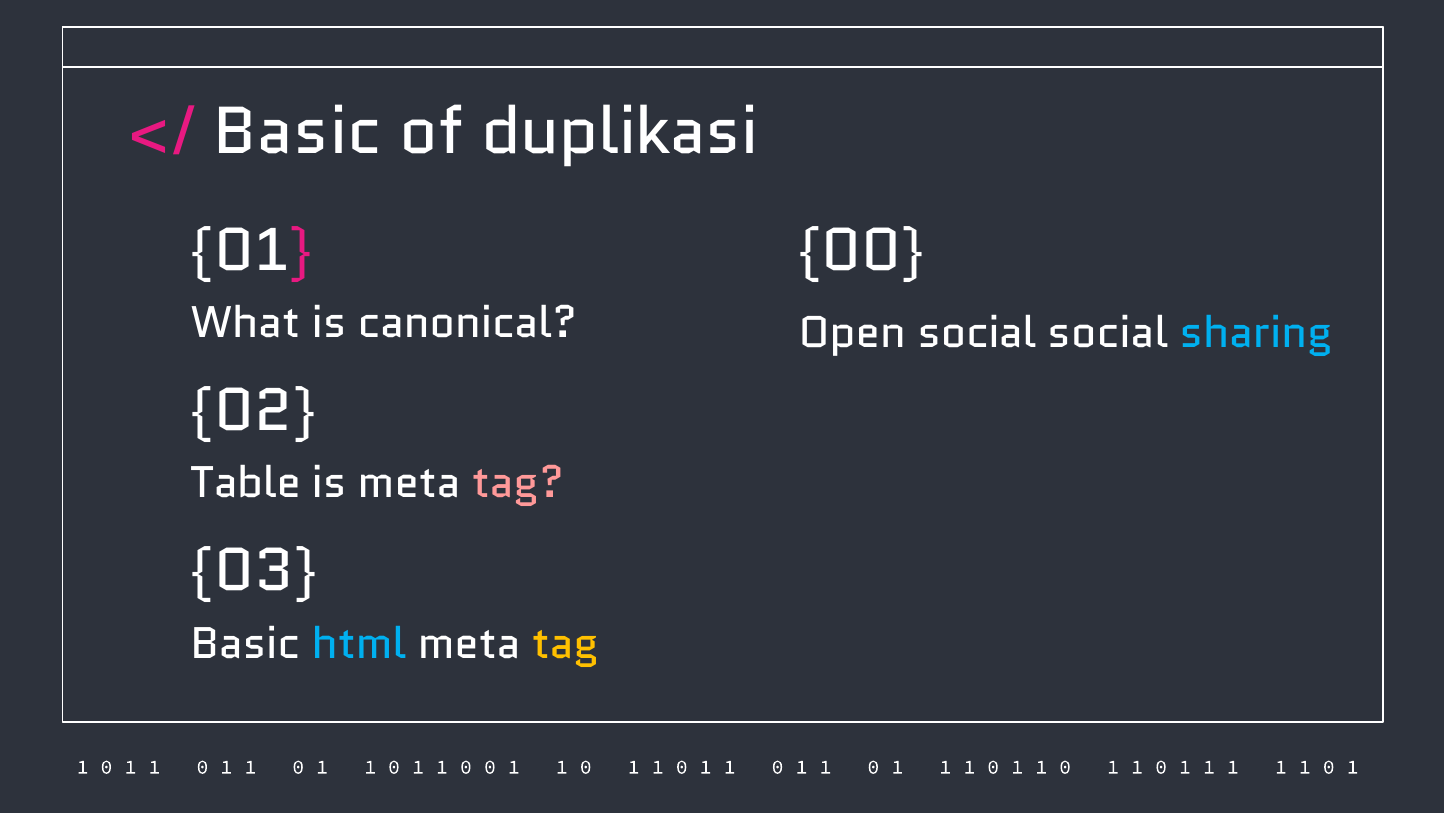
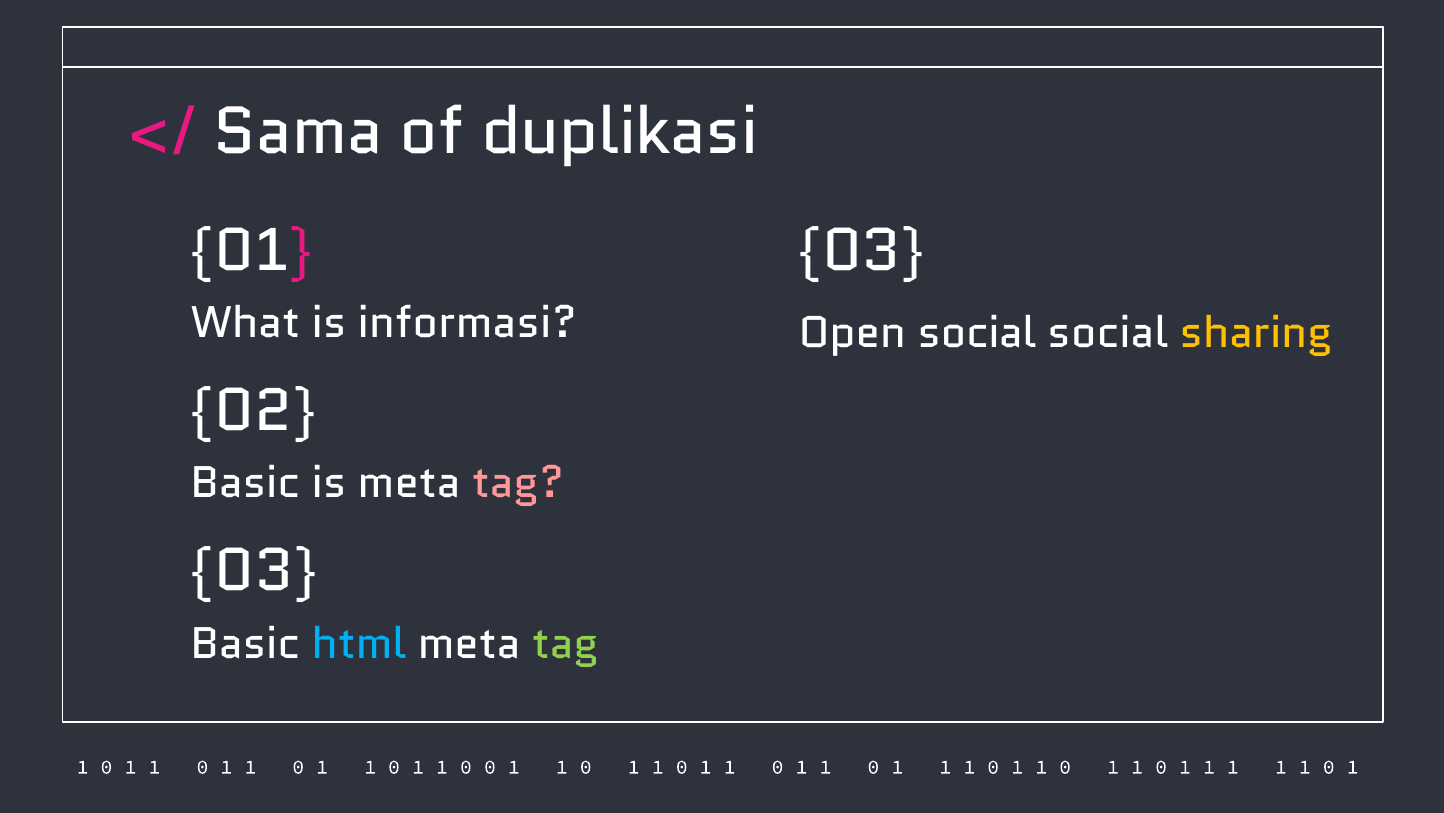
Basic at (298, 131): Basic -> Sama
00 at (862, 250): 00 -> 03
canonical: canonical -> informasi
sharing colour: light blue -> yellow
Table at (245, 483): Table -> Basic
tag at (565, 643) colour: yellow -> light green
